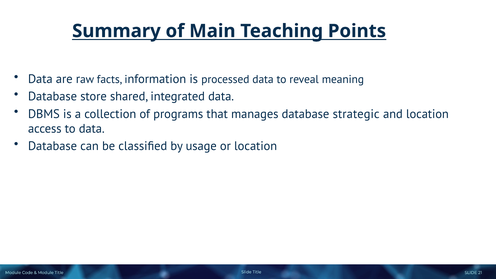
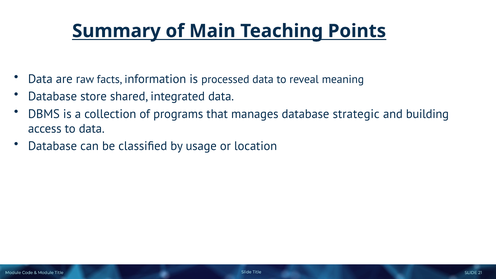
and location: location -> building
